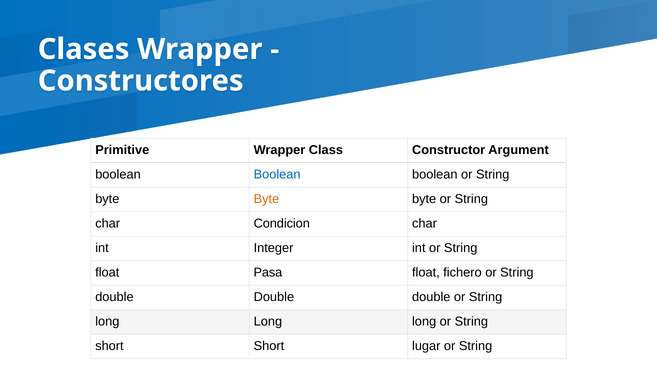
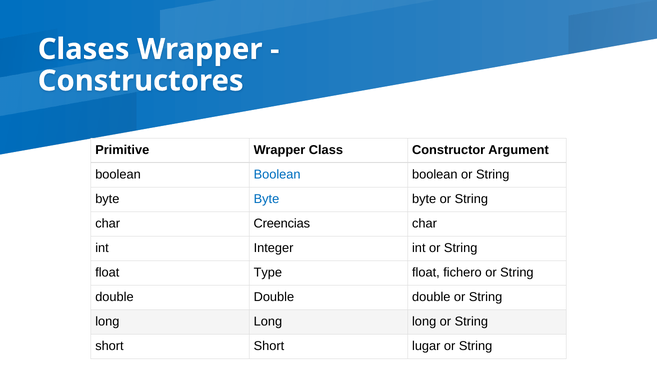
Byte at (266, 199) colour: orange -> blue
Condicion: Condicion -> Creencias
Pasa: Pasa -> Type
